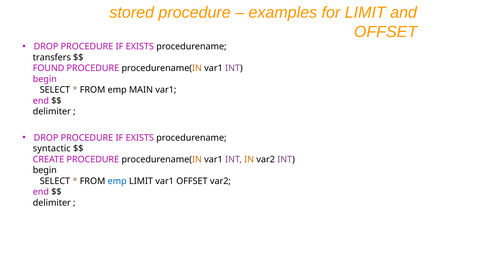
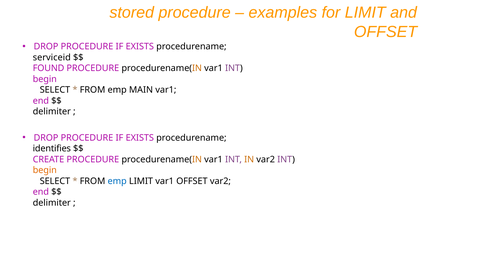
transfers: transfers -> serviceid
syntactic: syntactic -> identifies
begin at (45, 170) colour: black -> orange
